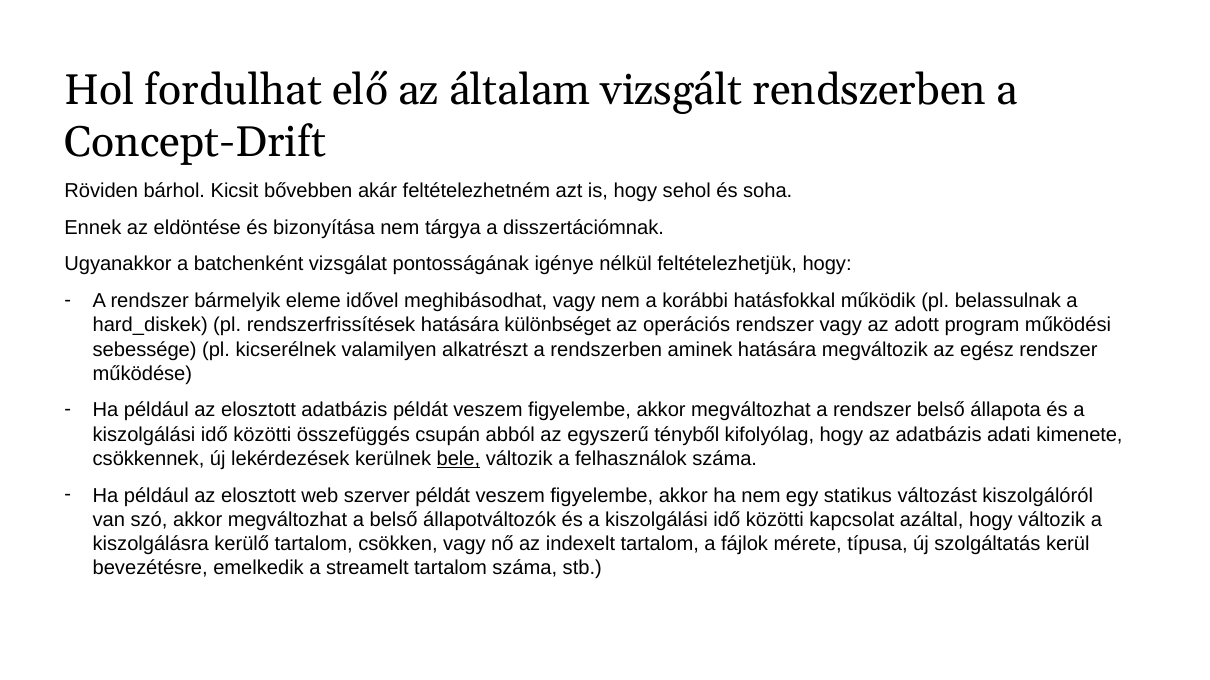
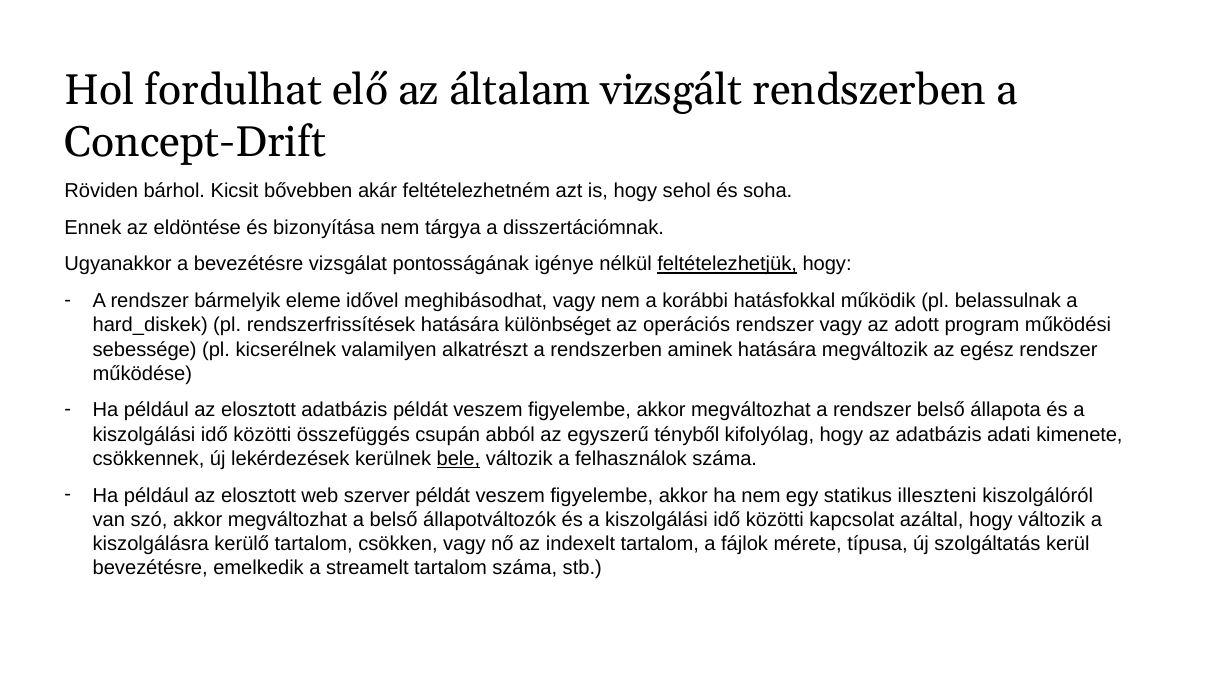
a batchenként: batchenként -> bevezétésre
feltételezhetjük underline: none -> present
változást: változást -> illeszteni
